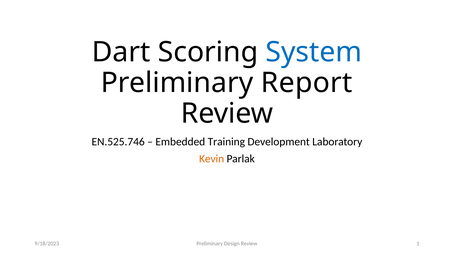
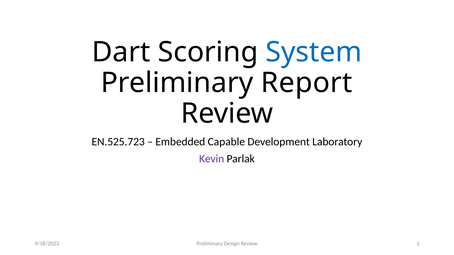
EN.525.746: EN.525.746 -> EN.525.723
Training: Training -> Capable
Kevin colour: orange -> purple
